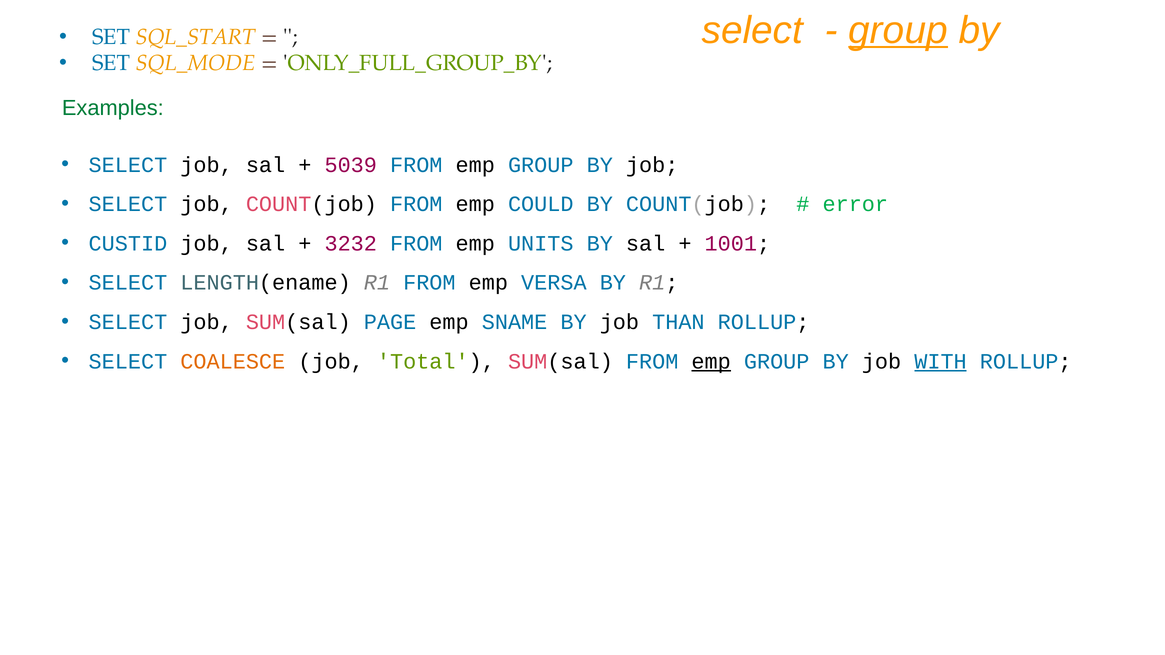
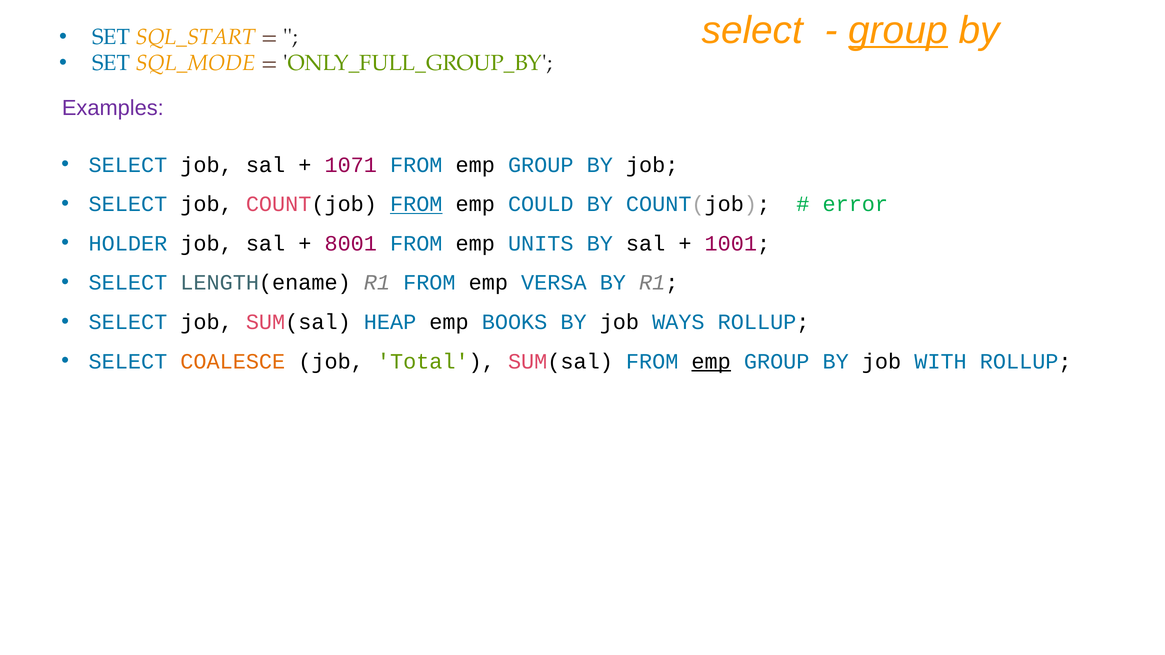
Examples colour: green -> purple
5039: 5039 -> 1071
FROM at (416, 204) underline: none -> present
CUSTID: CUSTID -> HOLDER
3232: 3232 -> 8001
PAGE: PAGE -> HEAP
SNAME: SNAME -> BOOKS
THAN: THAN -> WAYS
WITH underline: present -> none
